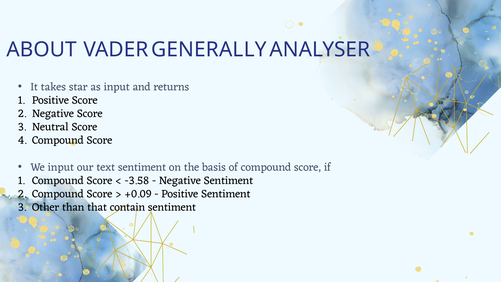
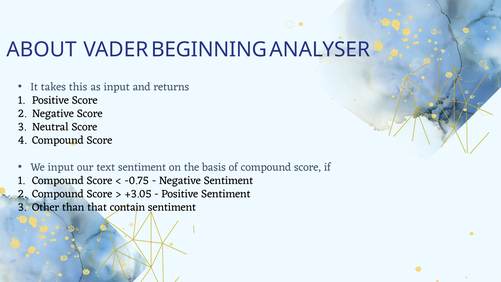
GENERALLY: GENERALLY -> BEGINNING
star: star -> this
-3.58: -3.58 -> -0.75
+0.09: +0.09 -> +3.05
